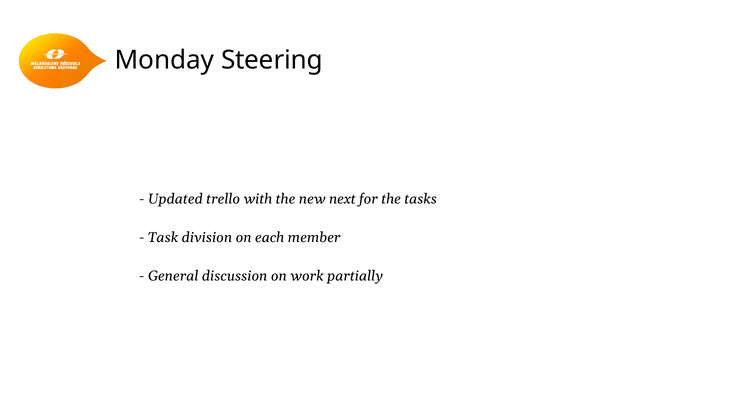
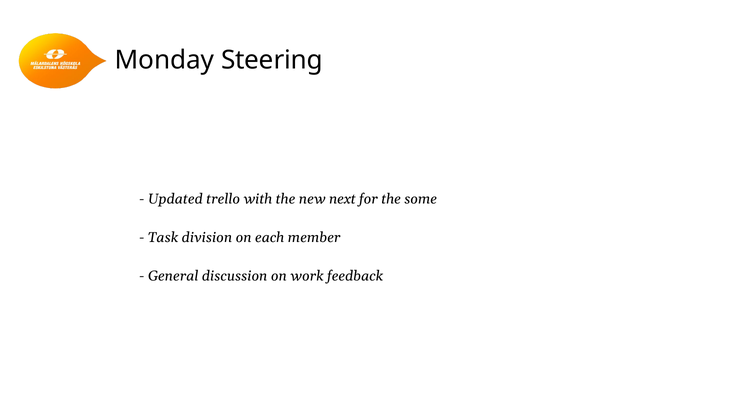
tasks: tasks -> some
partially: partially -> feedback
